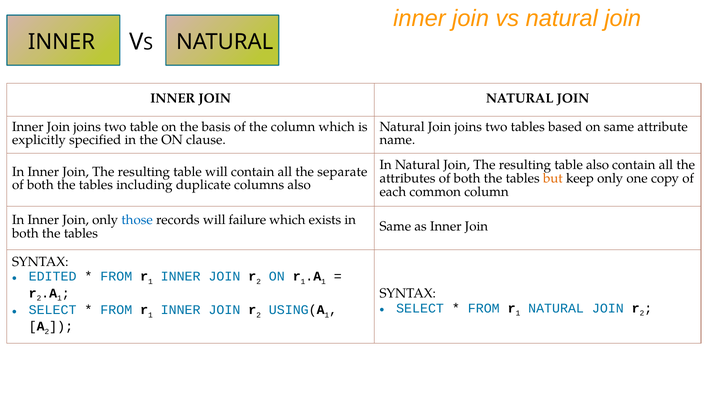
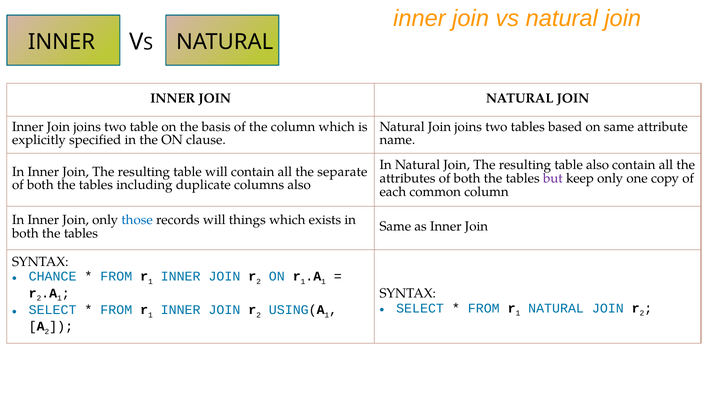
but colour: orange -> purple
failure: failure -> things
EDITED: EDITED -> CHANCE
